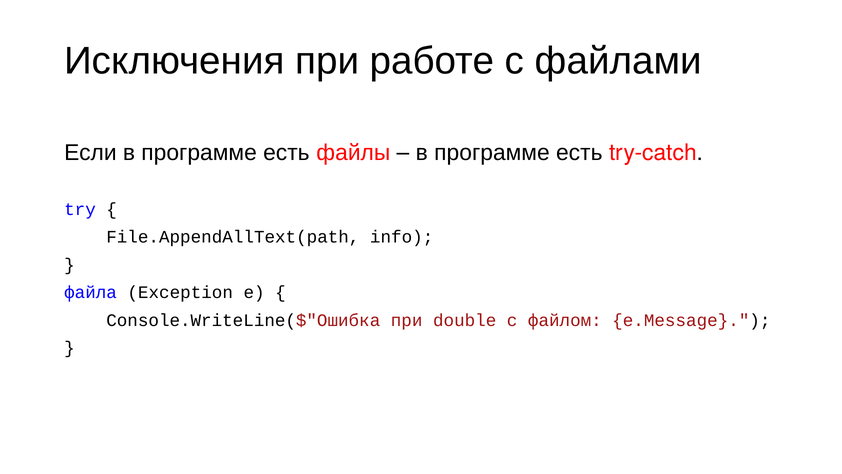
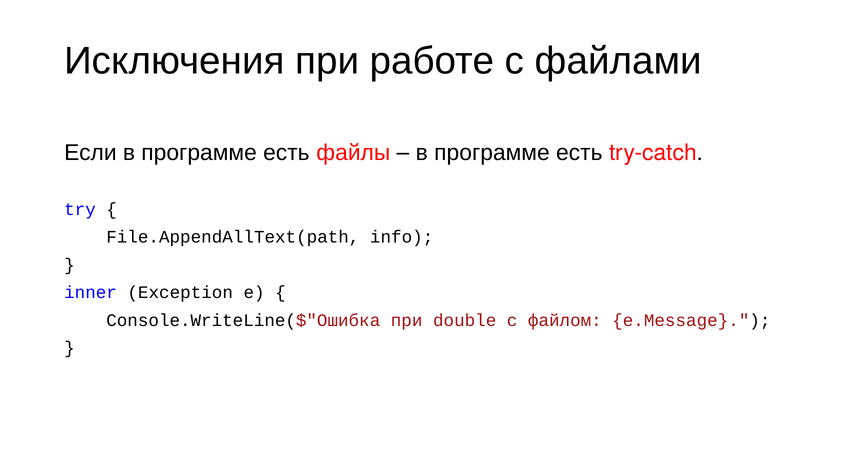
файла: файла -> inner
